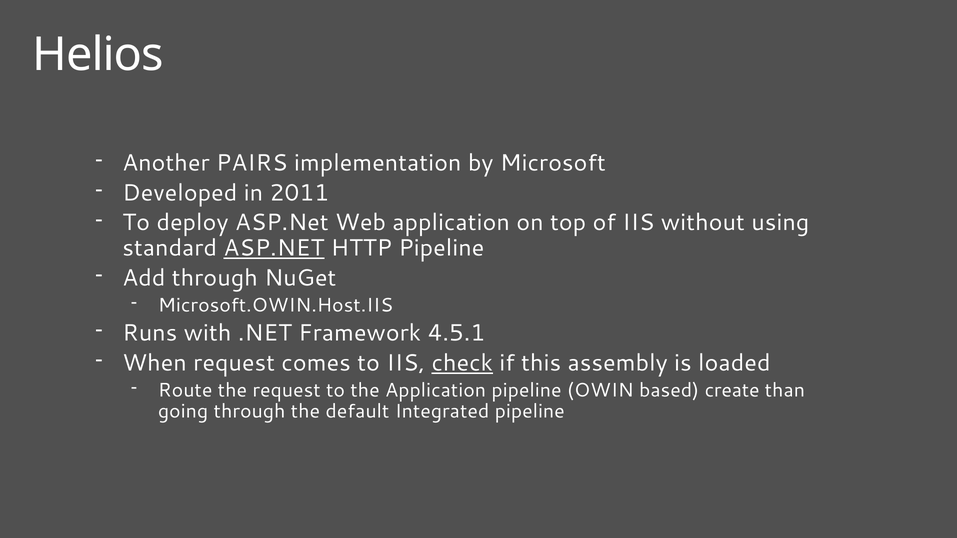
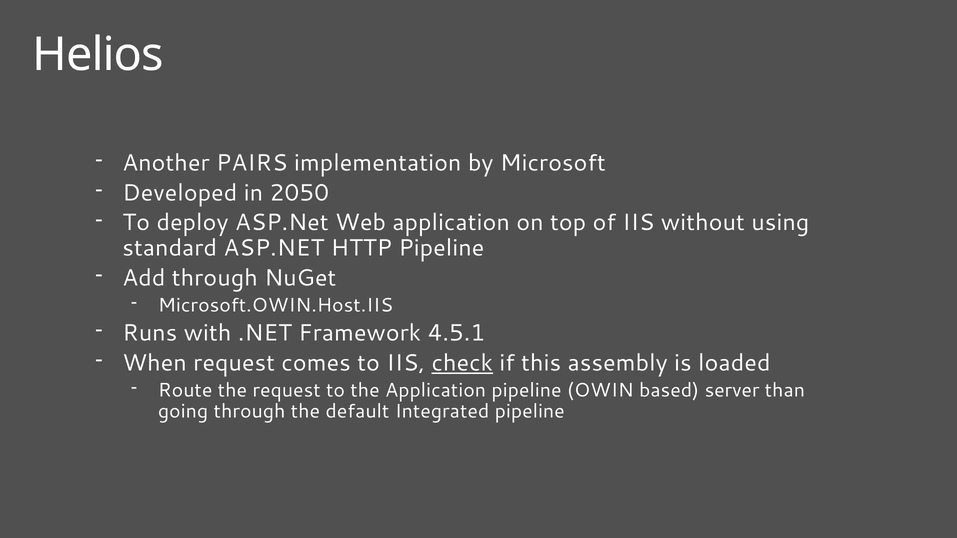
2011: 2011 -> 2050
ASP.NET at (274, 248) underline: present -> none
create: create -> server
